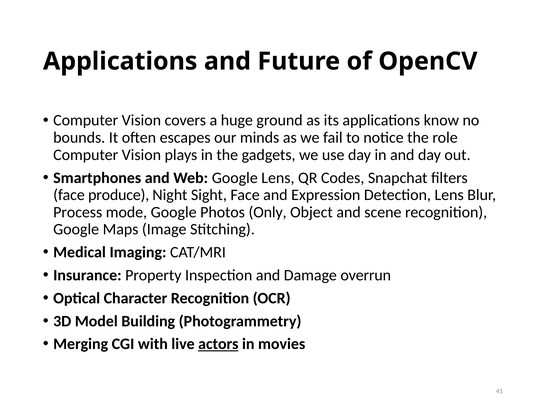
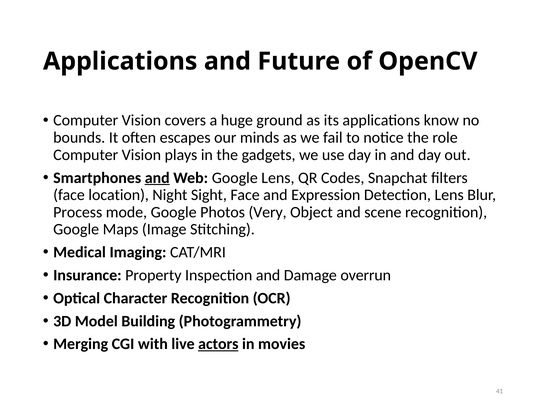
and at (157, 178) underline: none -> present
produce: produce -> location
Only: Only -> Very
